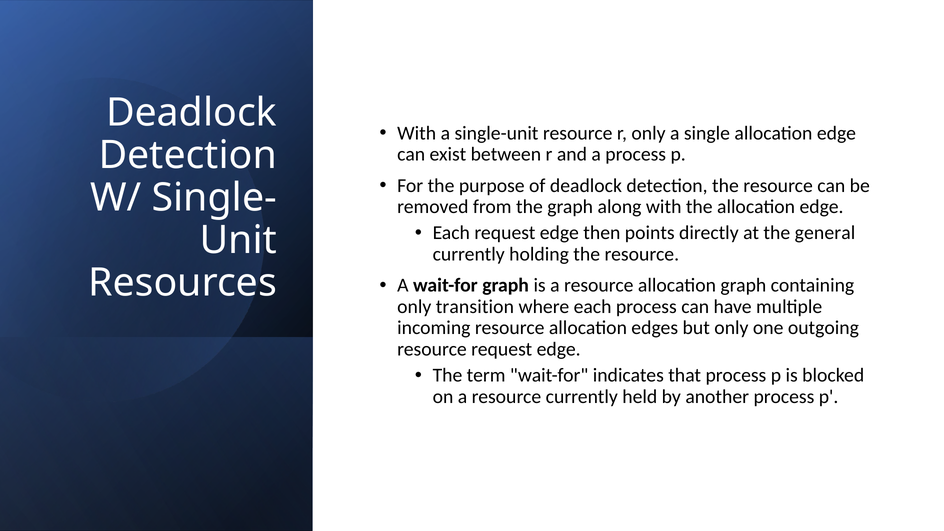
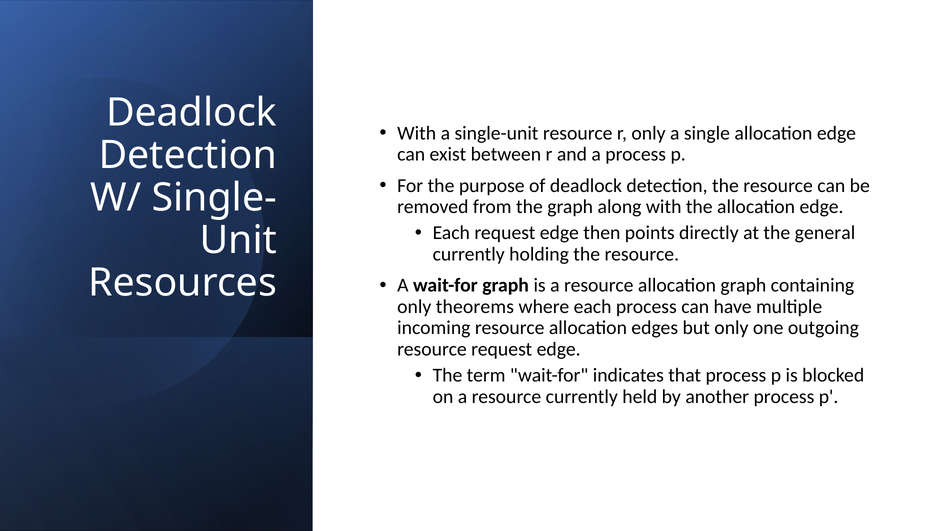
transition: transition -> theorems
